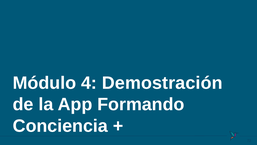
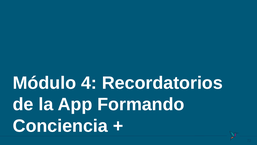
Demostración: Demostración -> Recordatorios
